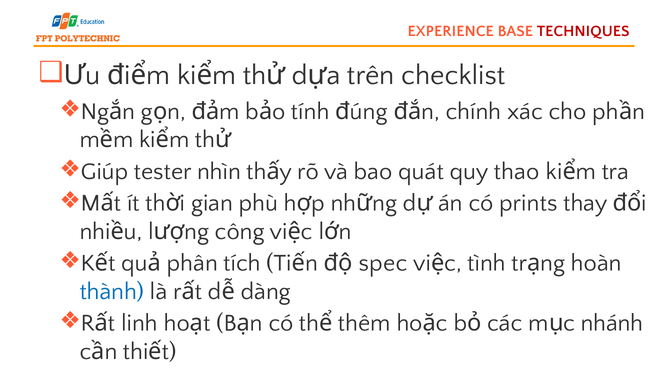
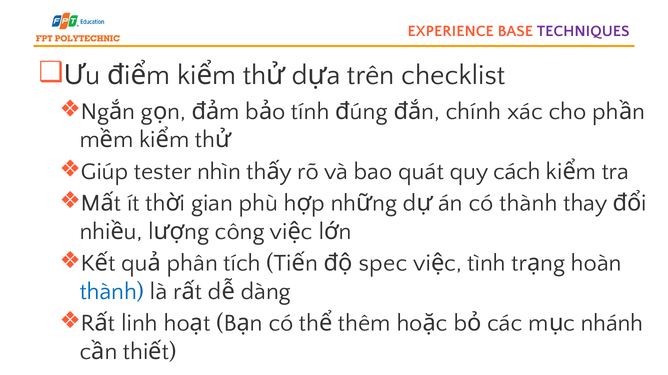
TECHNIQUES colour: red -> purple
thao: thao -> cách
có prints: prints -> thành
